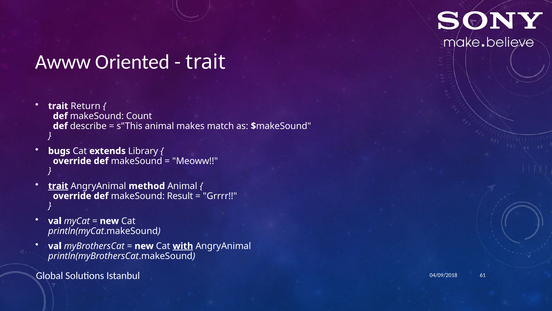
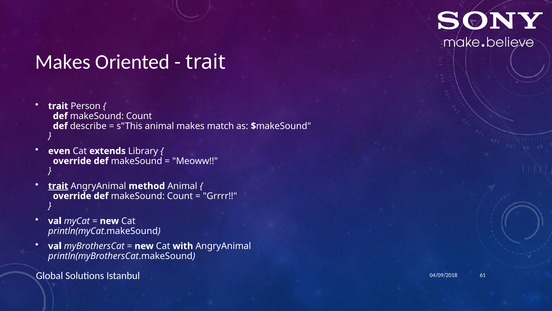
Awww at (63, 62): Awww -> Makes
Return: Return -> Person
bugs: bugs -> even
override def makeSound Result: Result -> Count
with underline: present -> none
